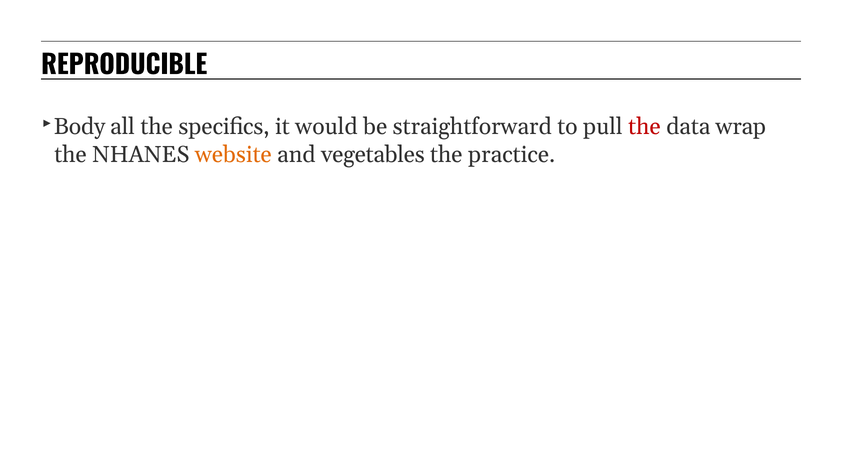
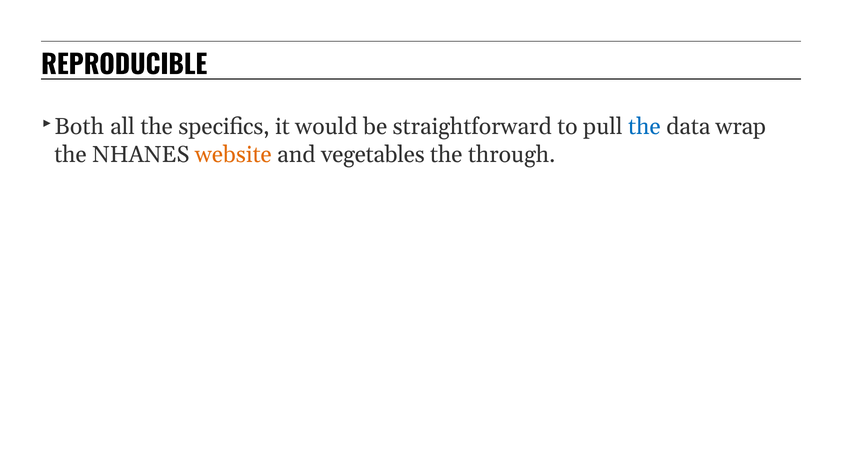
Body: Body -> Both
the at (644, 127) colour: red -> blue
practice: practice -> through
